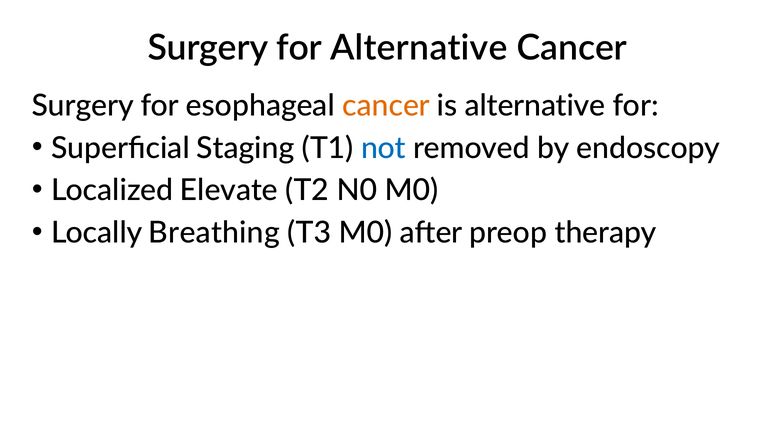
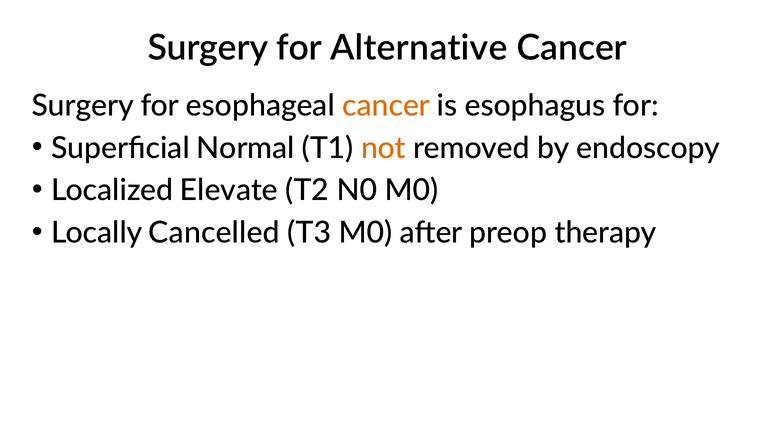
is alternative: alternative -> esophagus
Staging: Staging -> Normal
not colour: blue -> orange
Breathing: Breathing -> Cancelled
